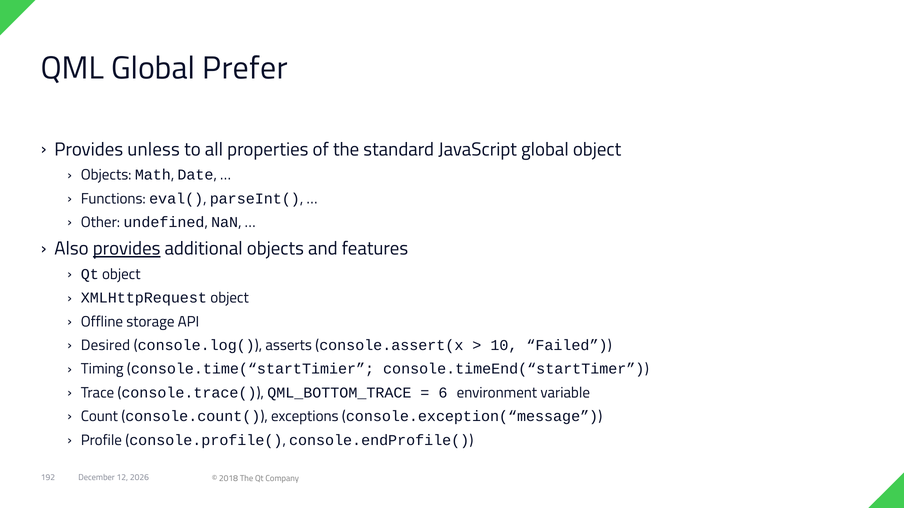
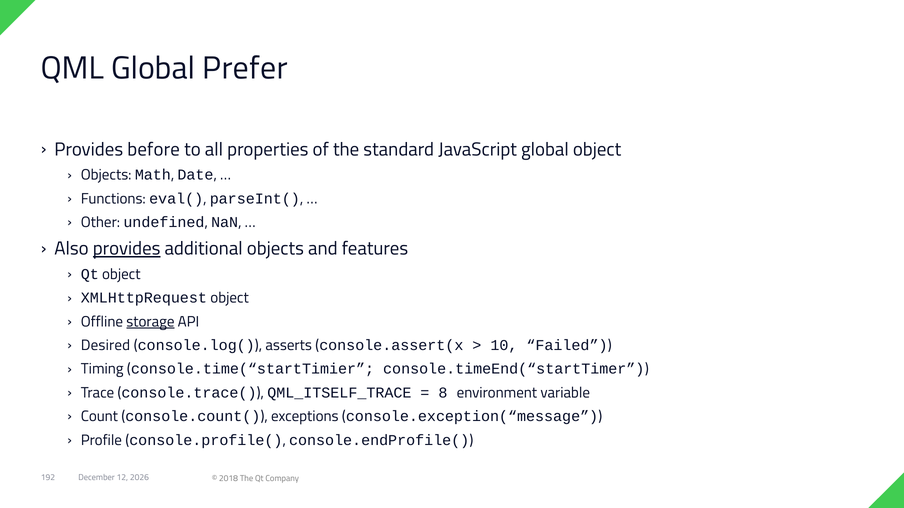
unless: unless -> before
storage underline: none -> present
QML_BOTTOM_TRACE: QML_BOTTOM_TRACE -> QML_ITSELF_TRACE
6: 6 -> 8
